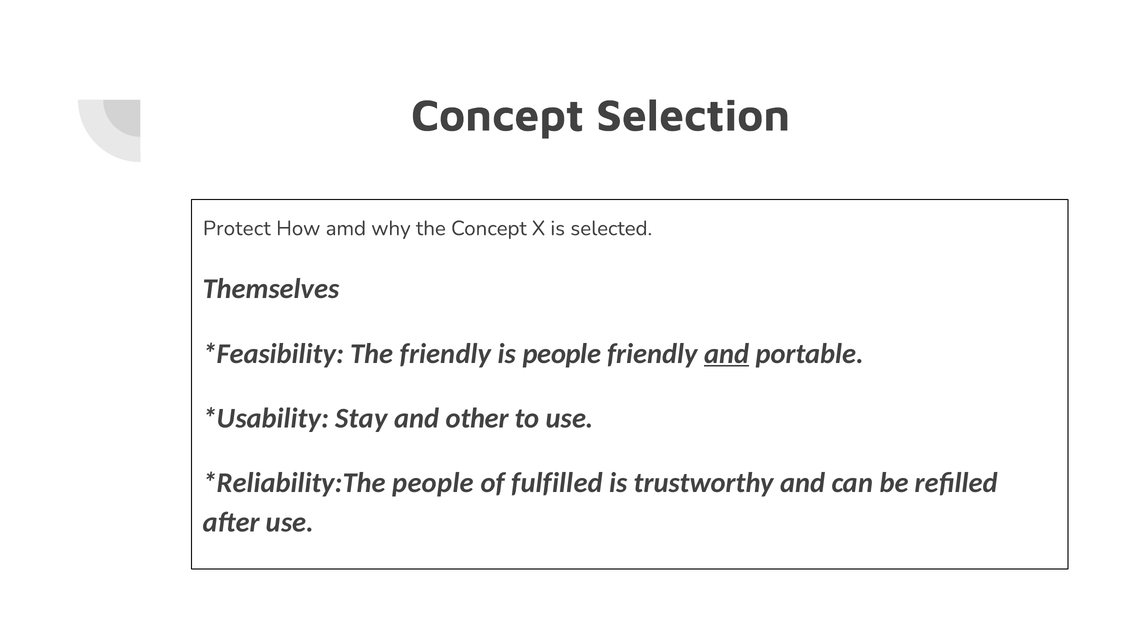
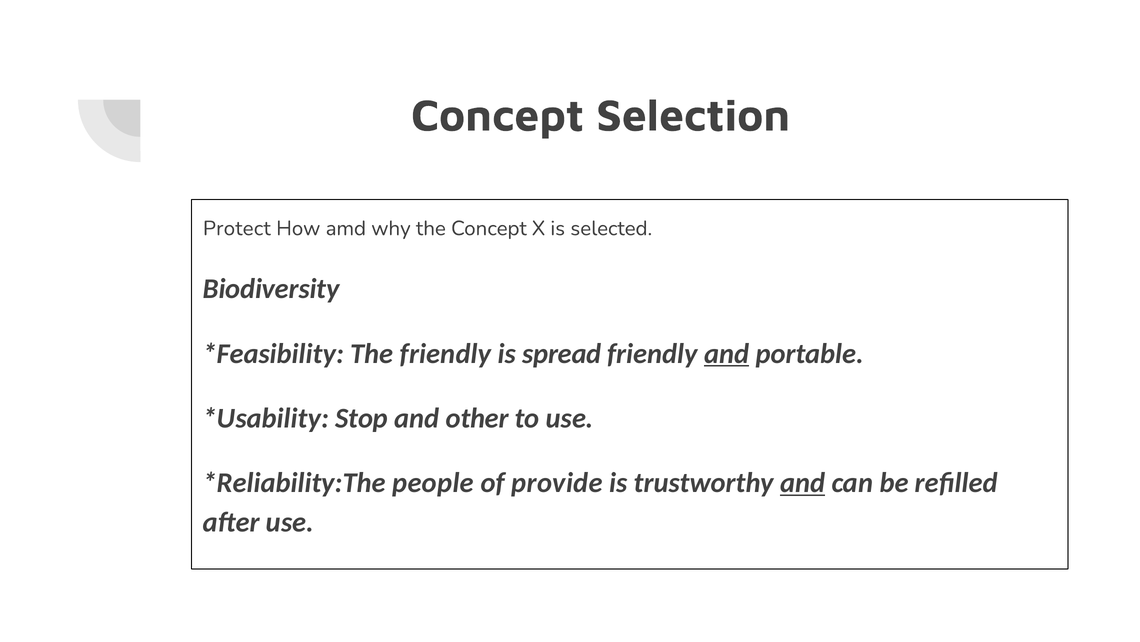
Themselves: Themselves -> Biodiversity
is people: people -> spread
Stay: Stay -> Stop
fulfilled: fulfilled -> provide
and at (803, 482) underline: none -> present
